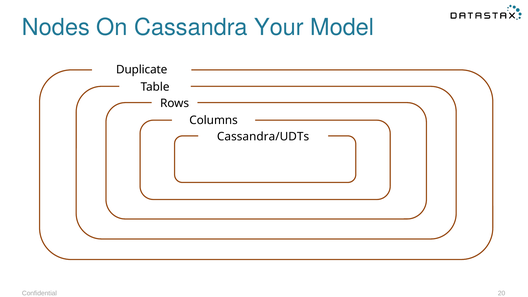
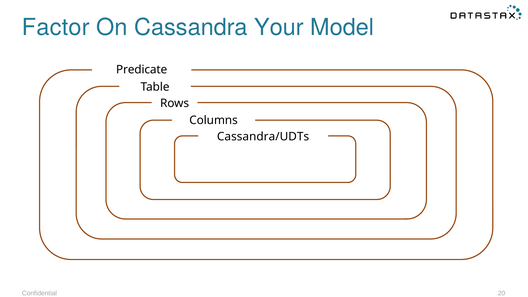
Nodes: Nodes -> Factor
Duplicate: Duplicate -> Predicate
